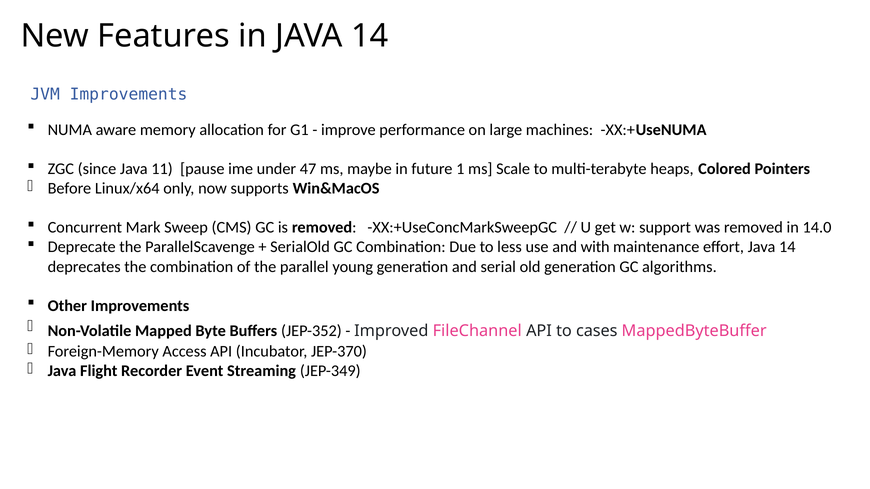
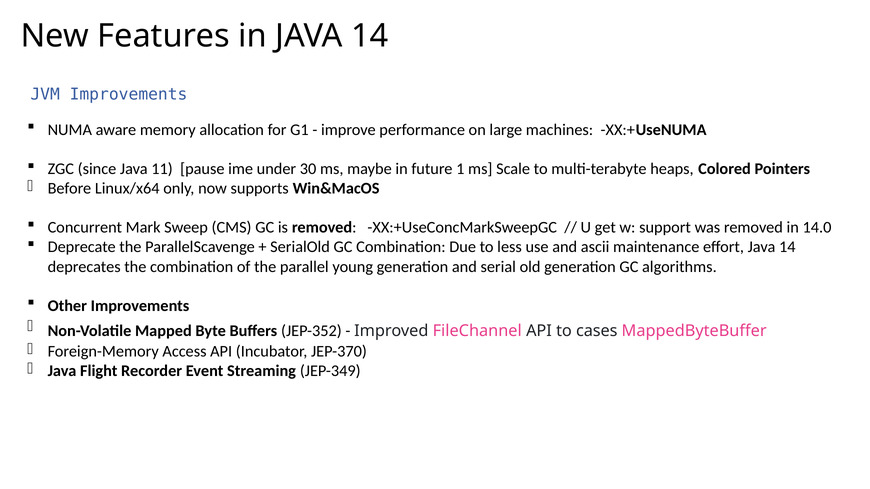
47: 47 -> 30
with: with -> ascii
